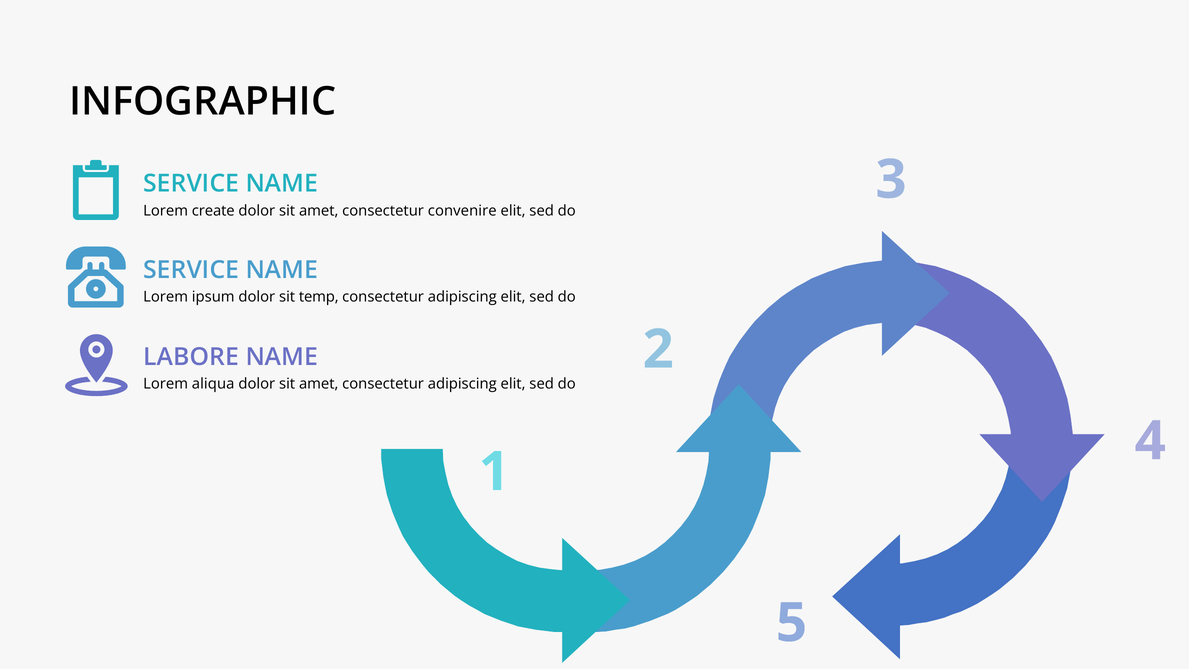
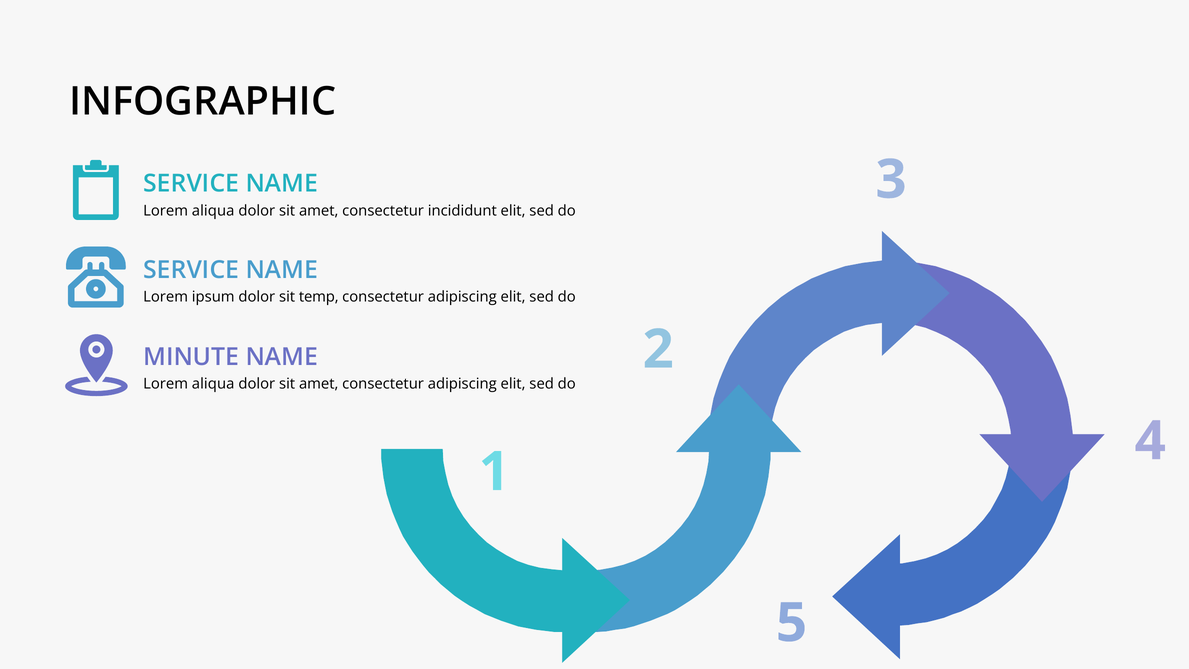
create at (213, 211): create -> aliqua
convenire: convenire -> incididunt
LABORE: LABORE -> MINUTE
